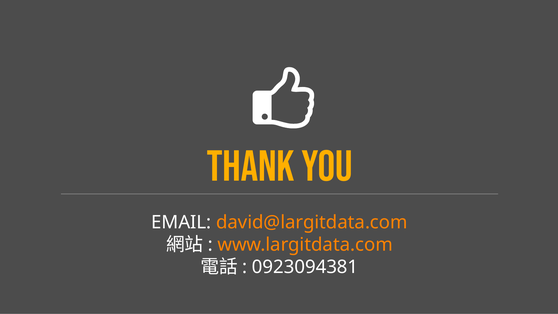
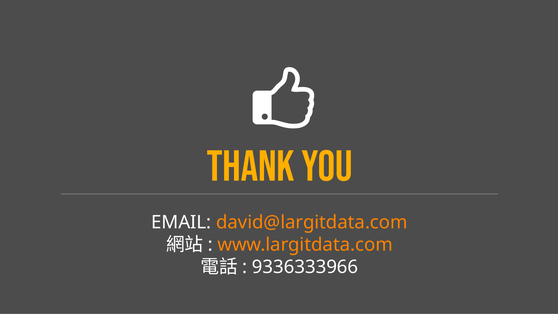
0923094381: 0923094381 -> 9336333966
